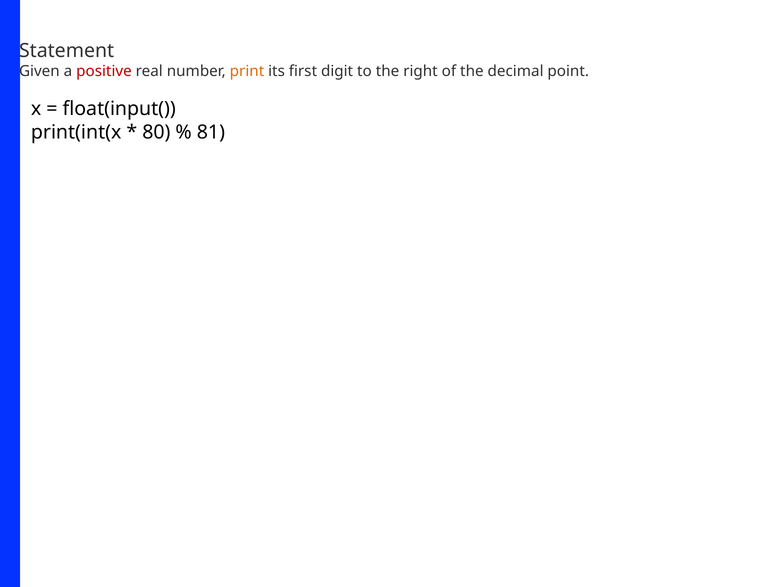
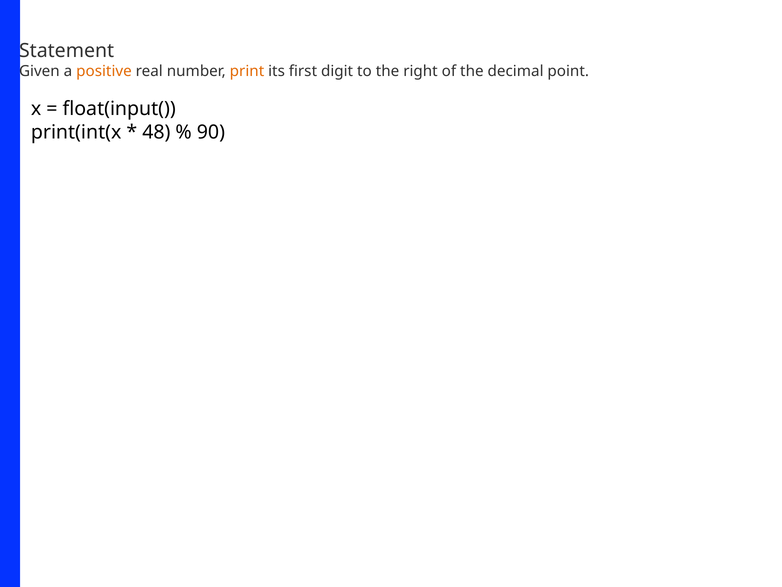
positive colour: red -> orange
80: 80 -> 48
81: 81 -> 90
